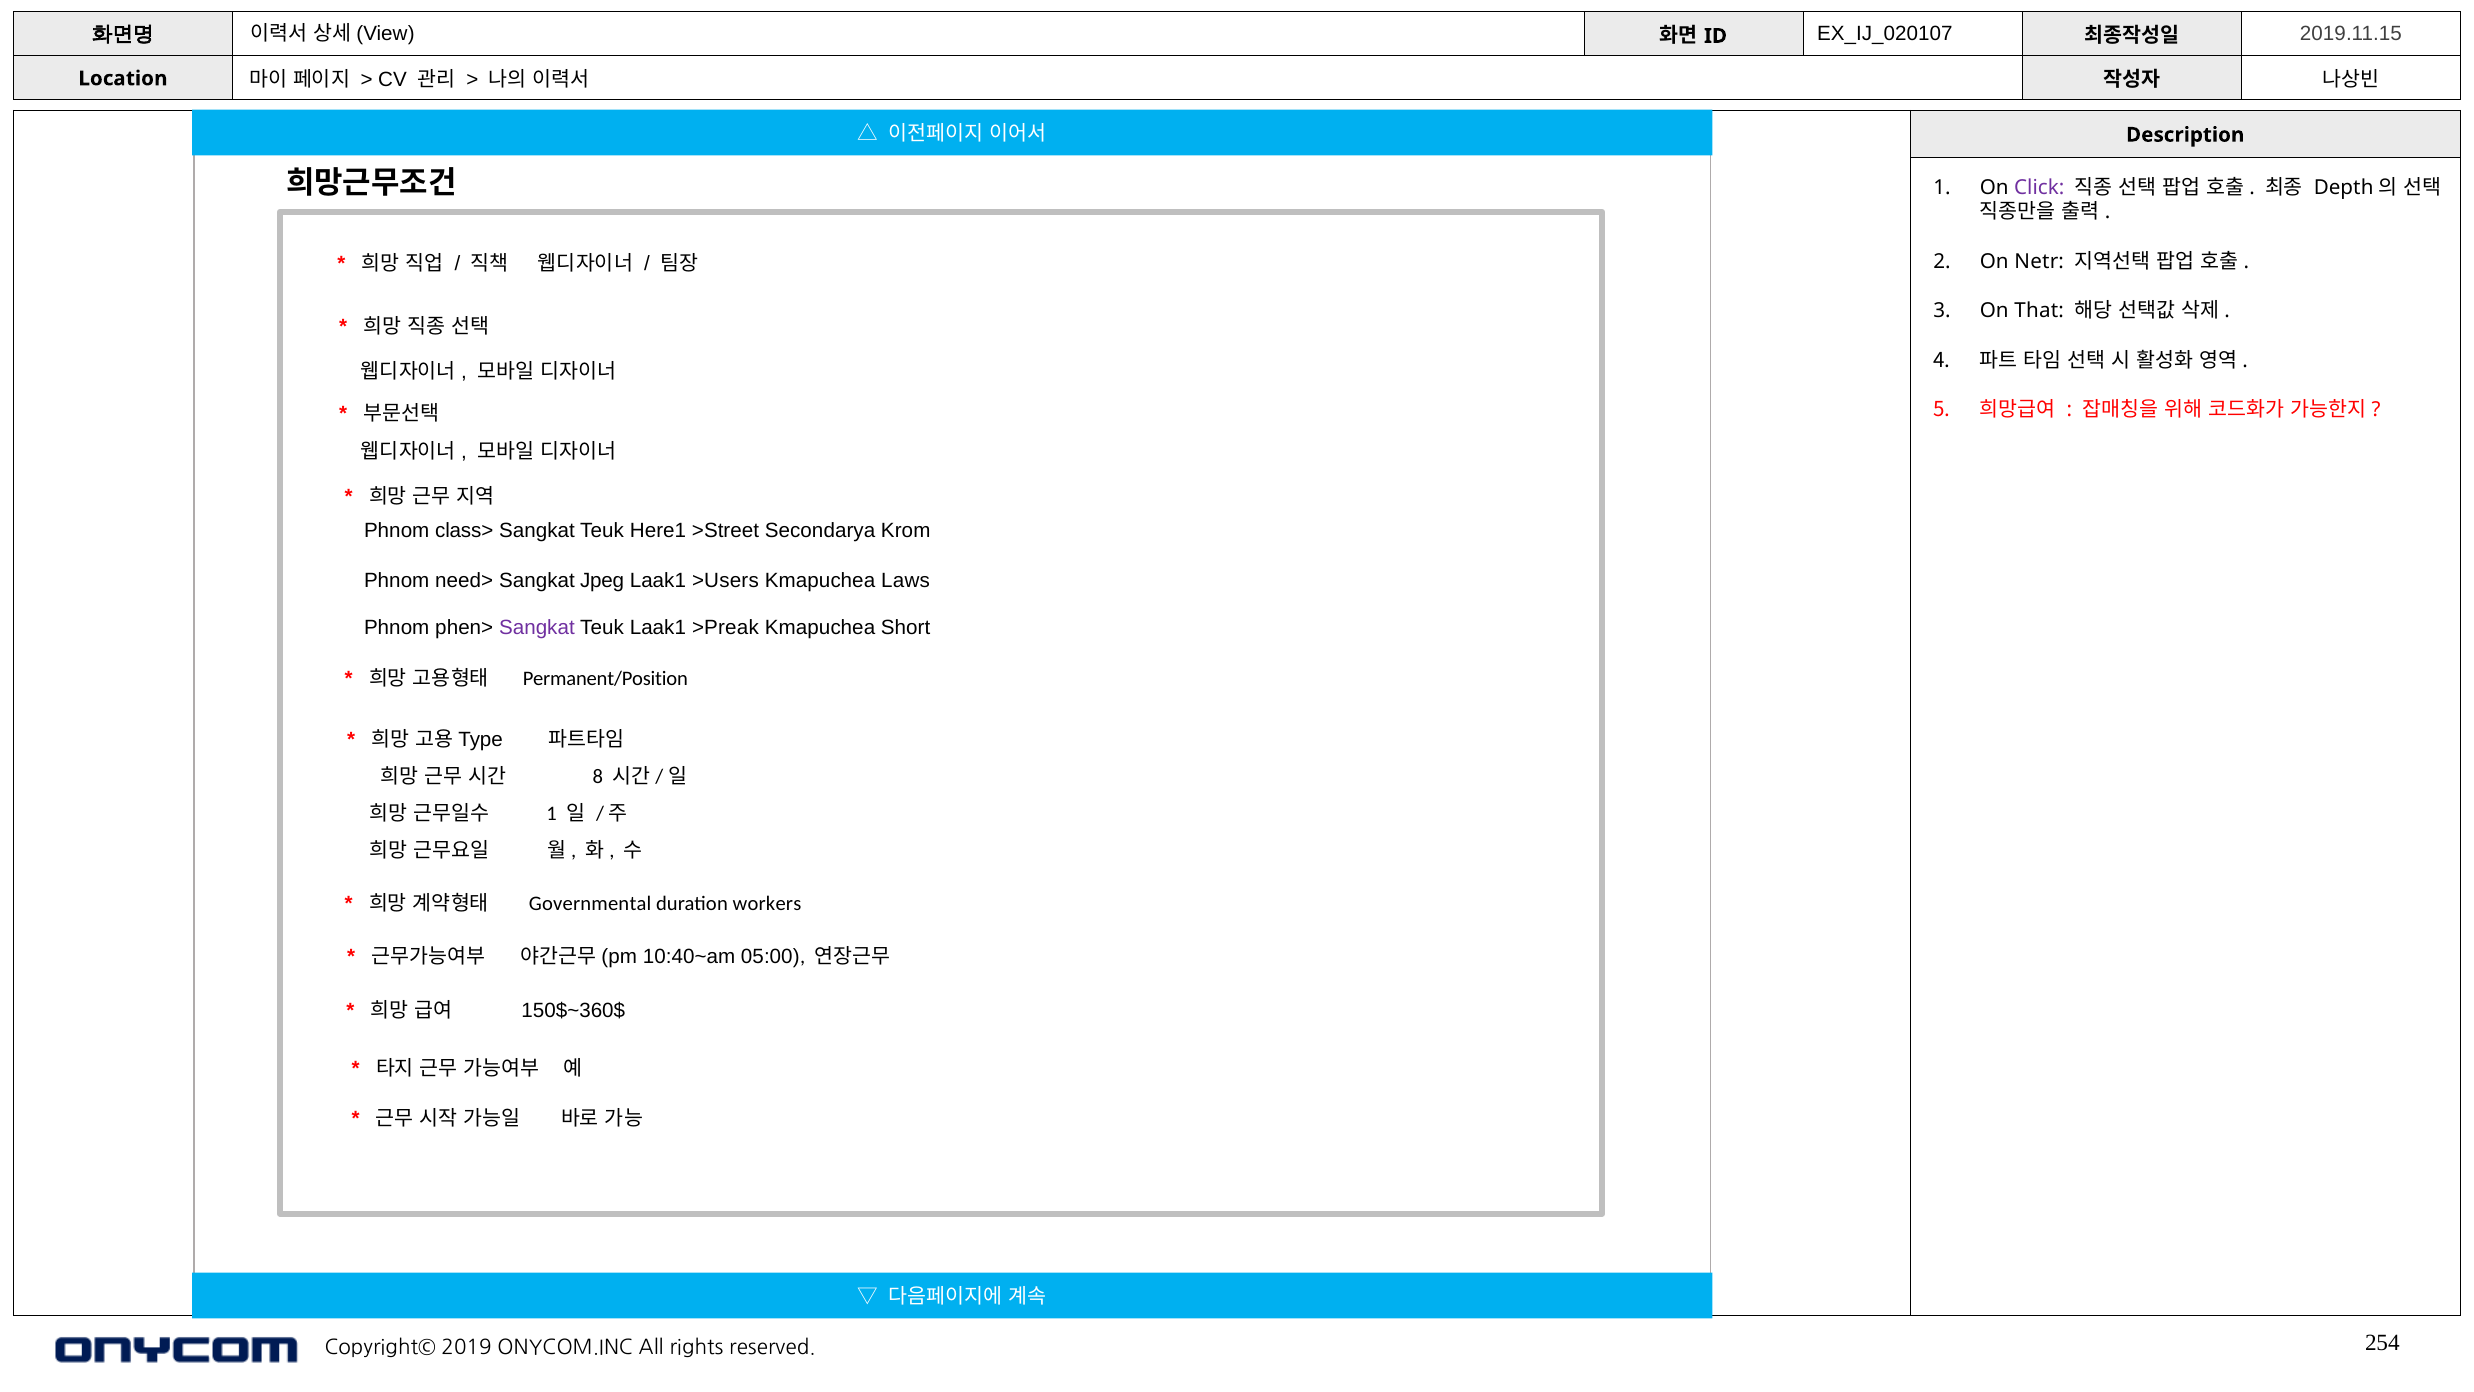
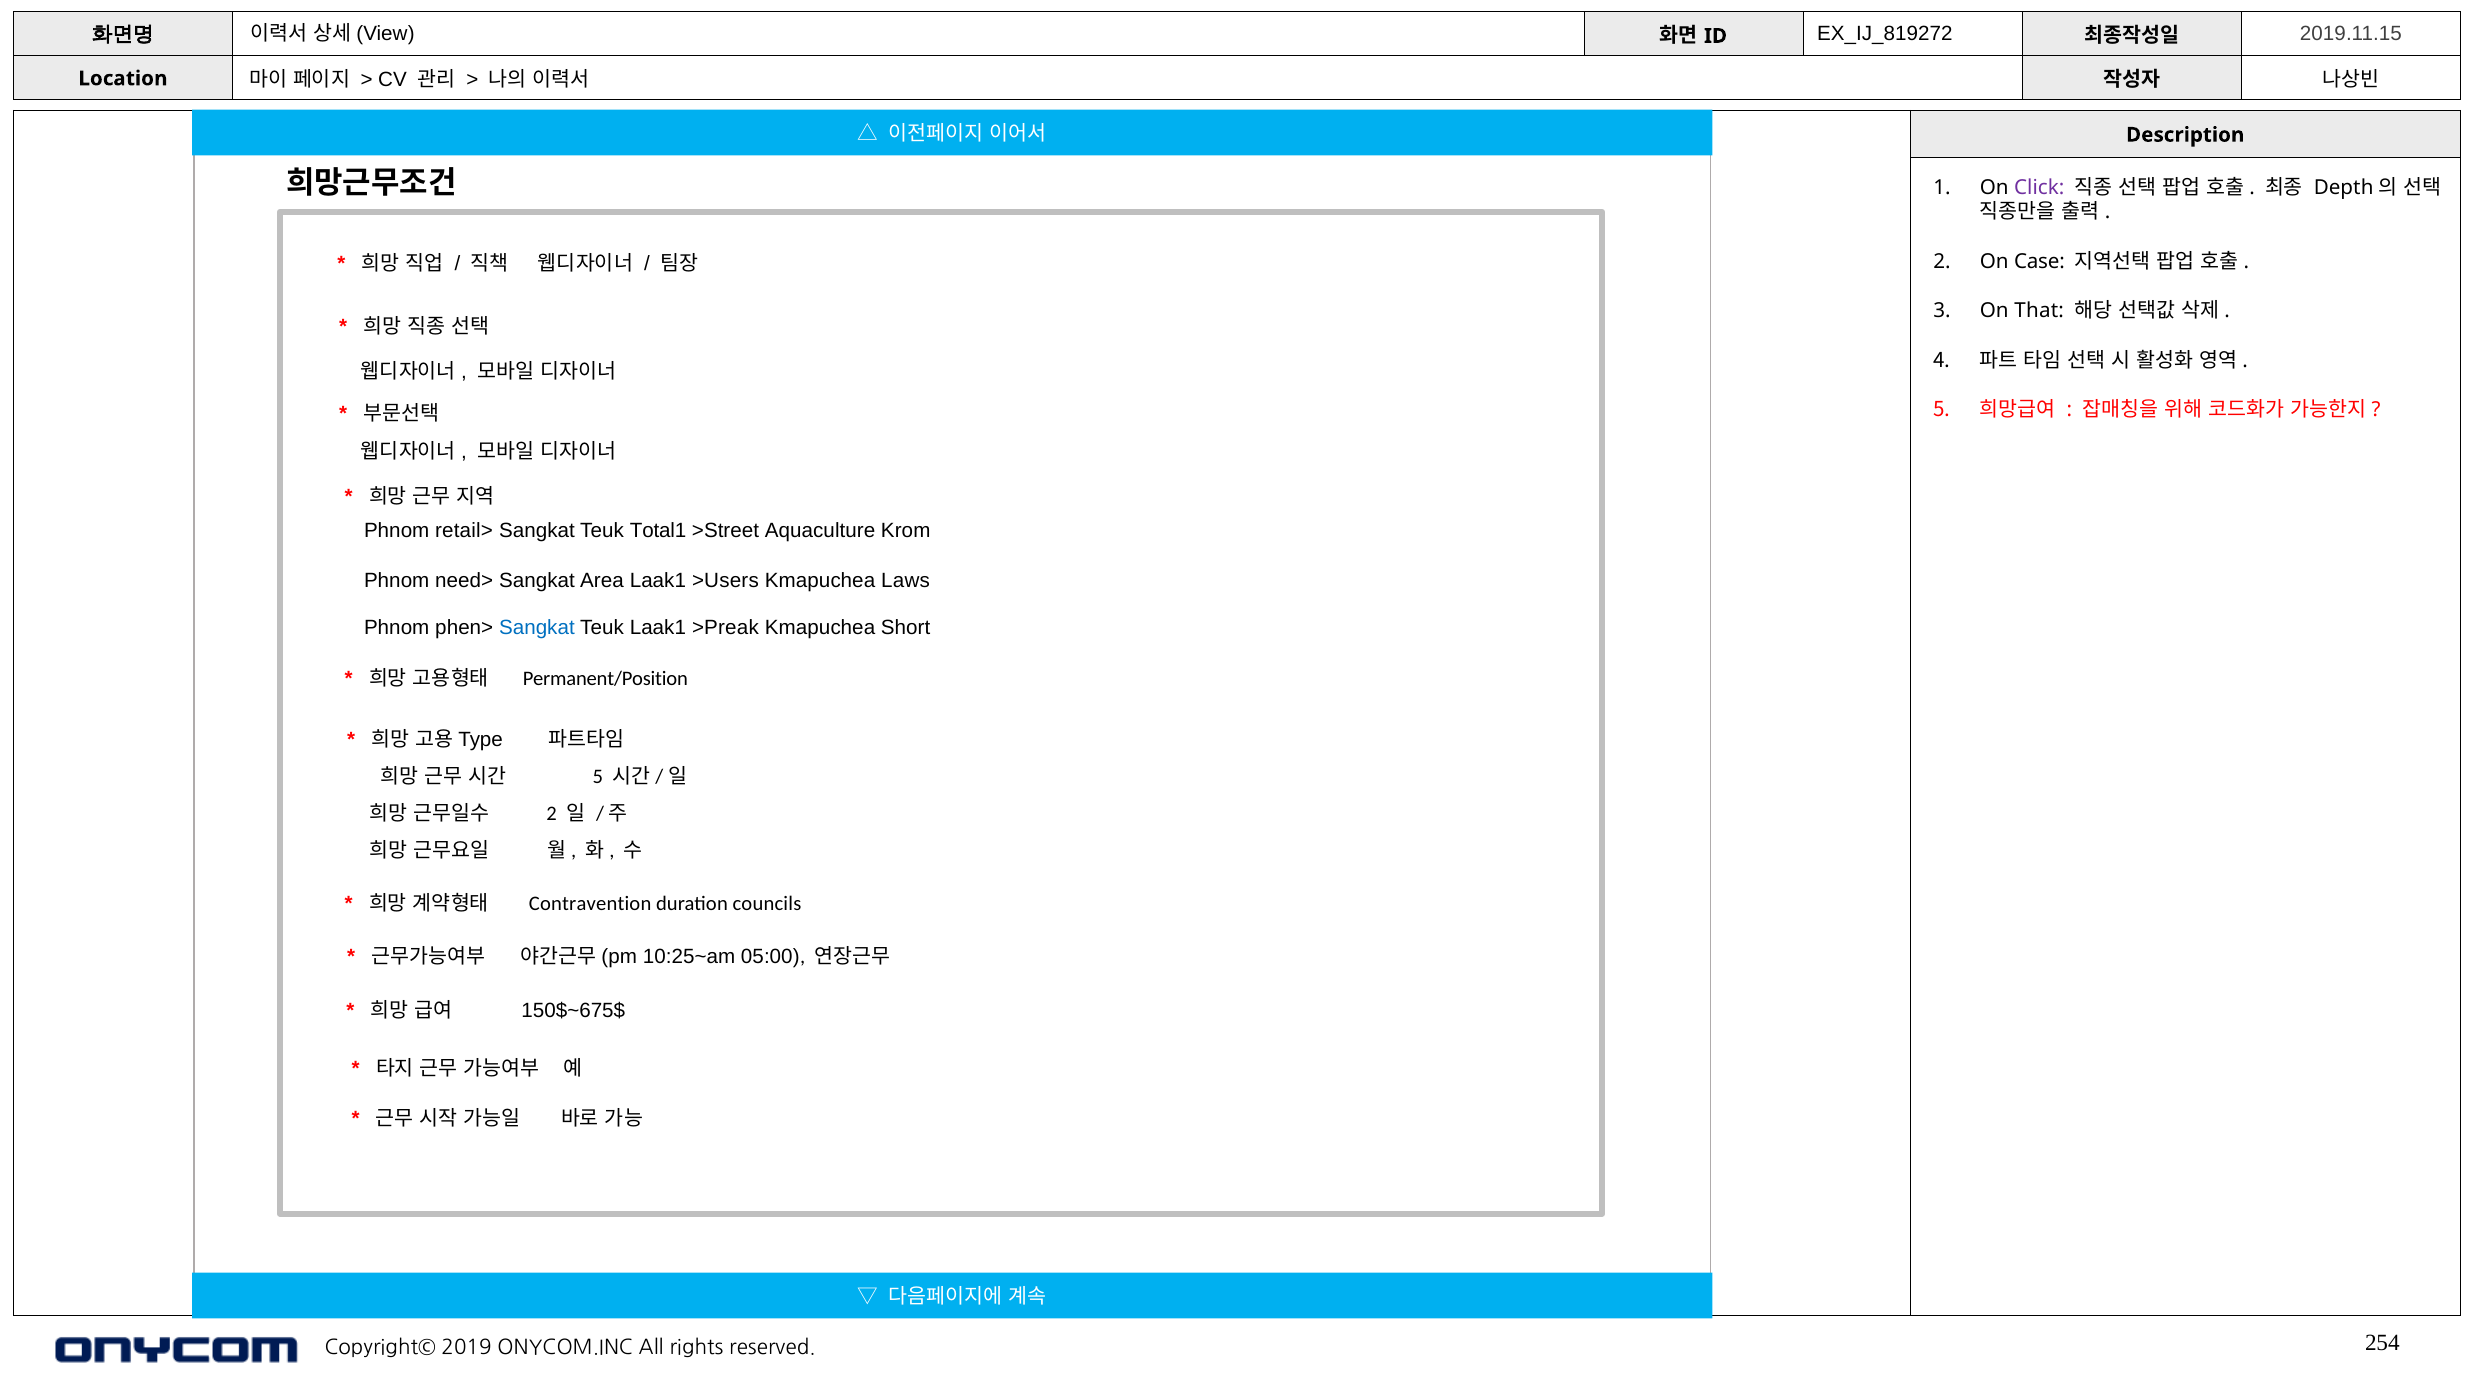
EX_IJ_020107: EX_IJ_020107 -> EX_IJ_819272
Netr: Netr -> Case
class>: class> -> retail>
Here1: Here1 -> Total1
Secondarya: Secondarya -> Aquaculture
Jpeg: Jpeg -> Area
Sangkat at (537, 628) colour: purple -> blue
8 at (598, 776): 8 -> 5
1 at (552, 813): 1 -> 2
Governmental: Governmental -> Contravention
workers: workers -> councils
10:40~am: 10:40~am -> 10:25~am
150$~360$: 150$~360$ -> 150$~675$
